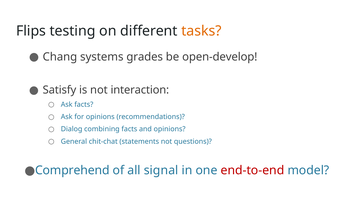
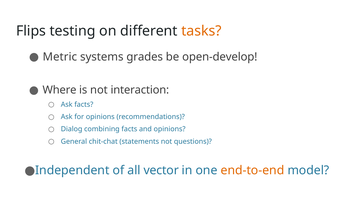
Chang: Chang -> Metric
Satisfy: Satisfy -> Where
Comprehend: Comprehend -> Independent
signal: signal -> vector
end-to-end colour: red -> orange
